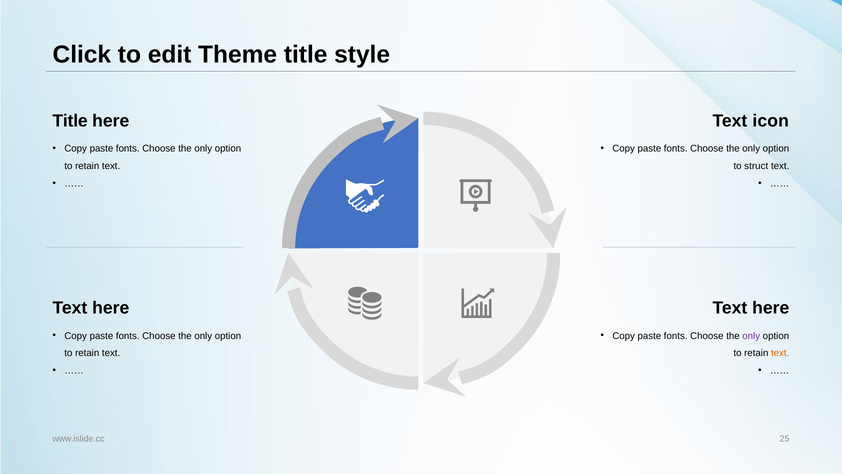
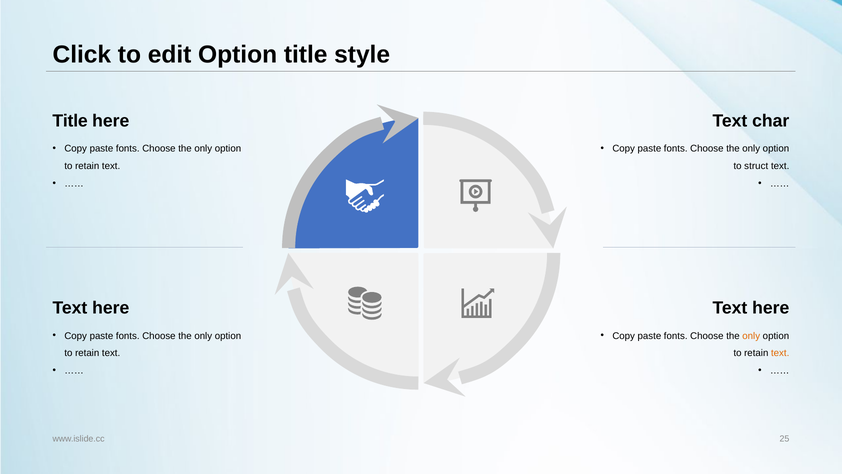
edit Theme: Theme -> Option
icon: icon -> char
only at (751, 336) colour: purple -> orange
